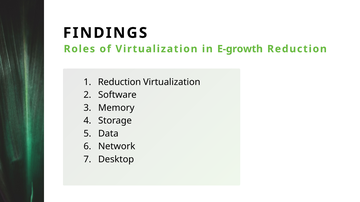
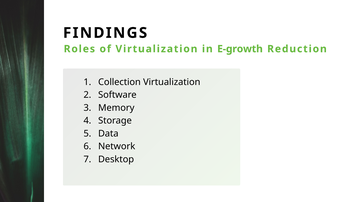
Reduction at (119, 82): Reduction -> Collection
